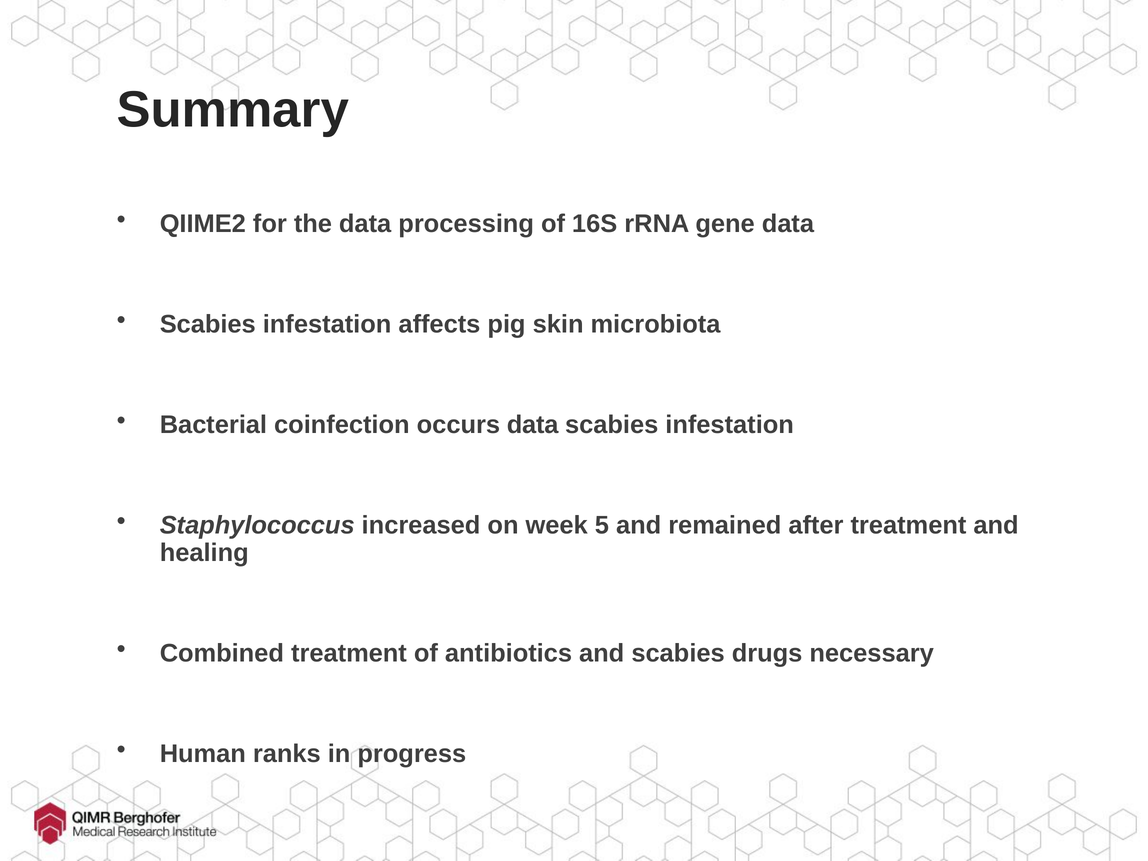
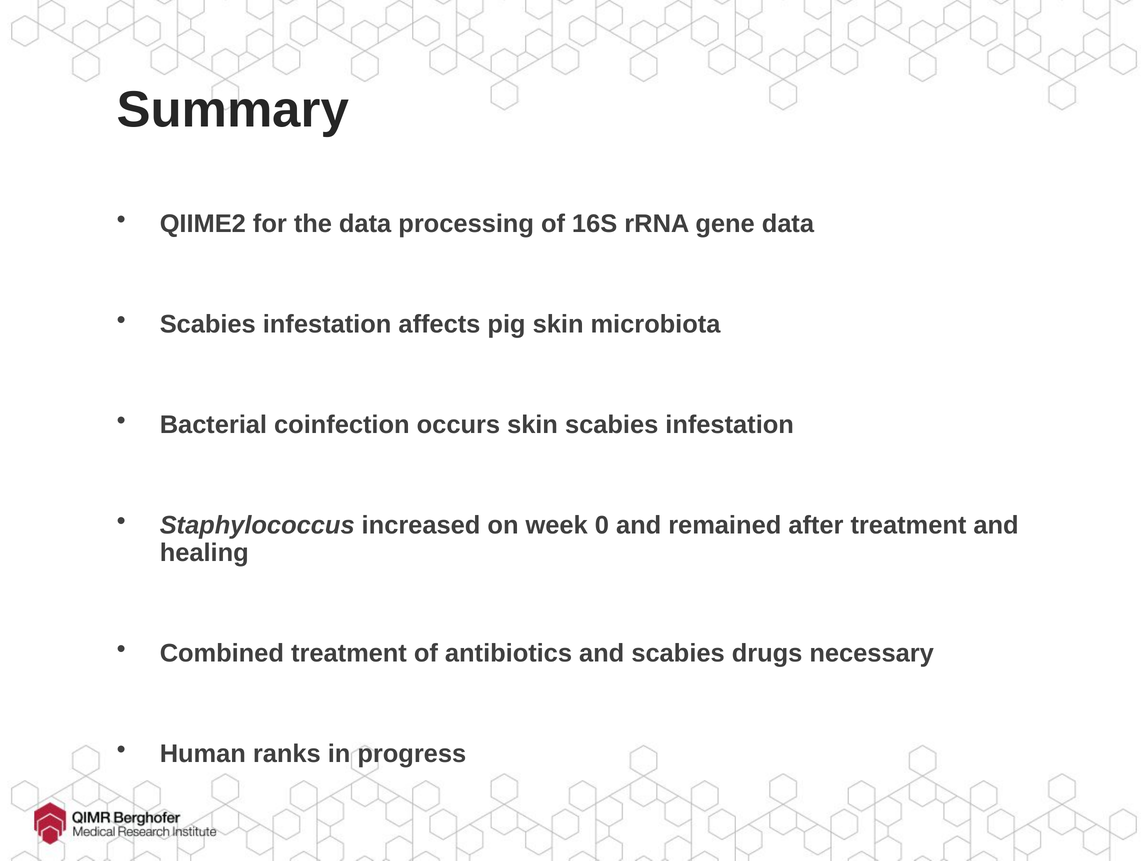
occurs data: data -> skin
5: 5 -> 0
